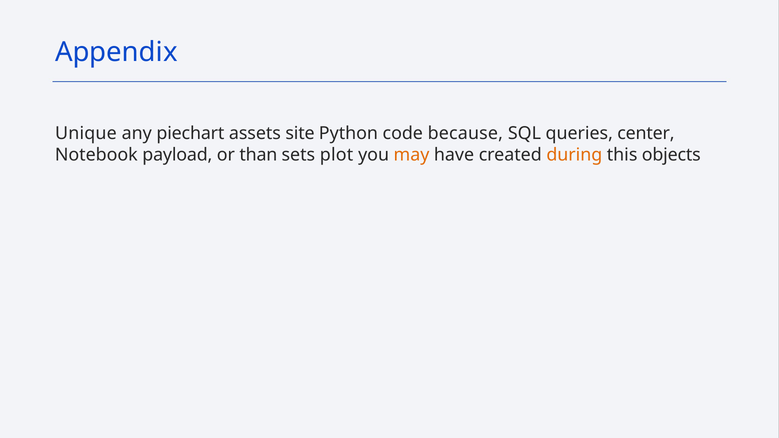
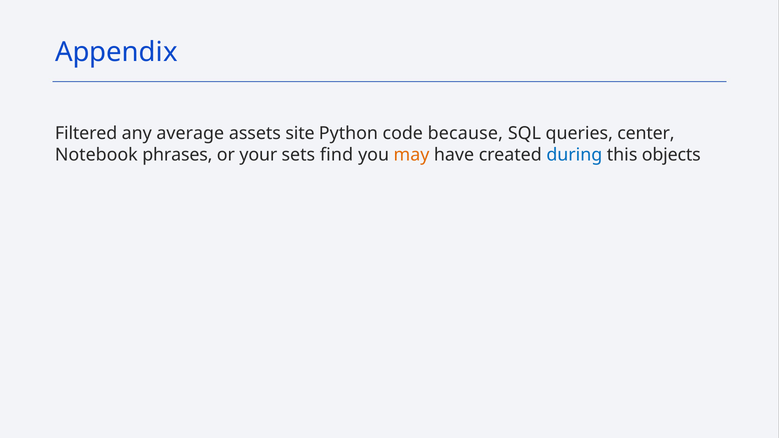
Unique: Unique -> Filtered
piechart: piechart -> average
payload: payload -> phrases
than: than -> your
plot: plot -> find
during colour: orange -> blue
